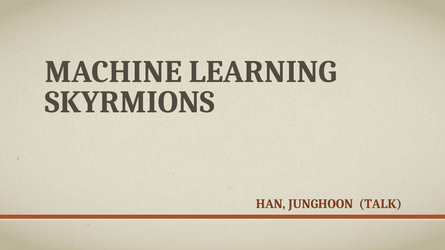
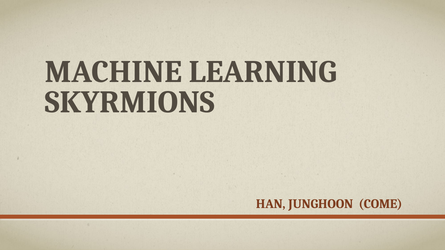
TALK: TALK -> COME
